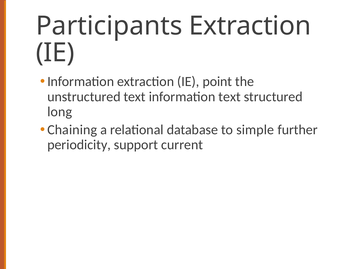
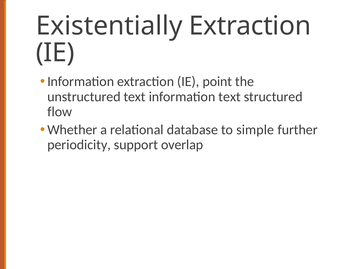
Participants: Participants -> Existentially
long: long -> flow
Chaining: Chaining -> Whether
current: current -> overlap
